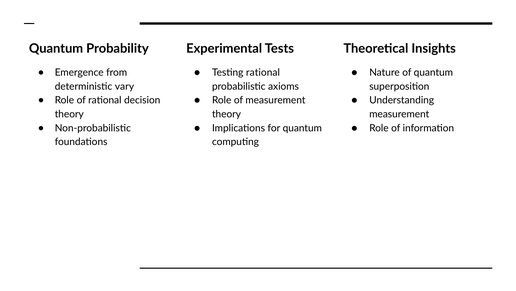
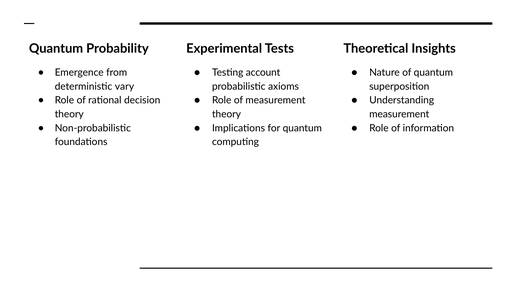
Testing rational: rational -> account
